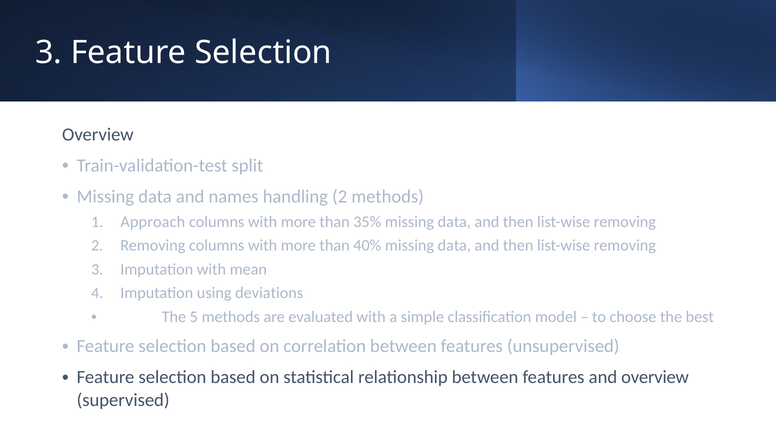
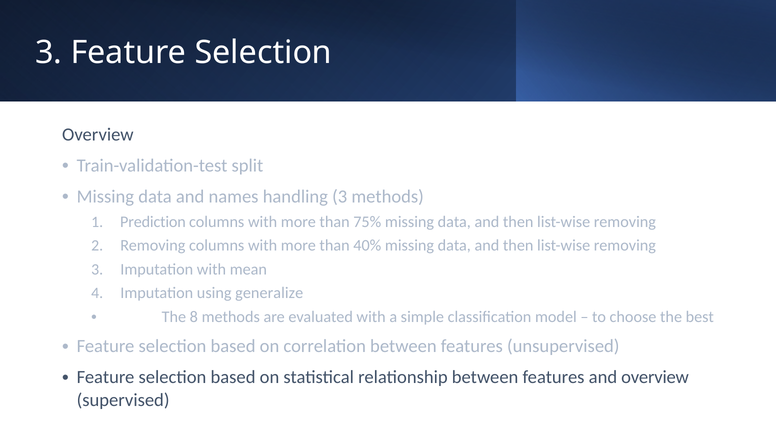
handling 2: 2 -> 3
Approach: Approach -> Prediction
35%: 35% -> 75%
deviations: deviations -> generalize
5: 5 -> 8
